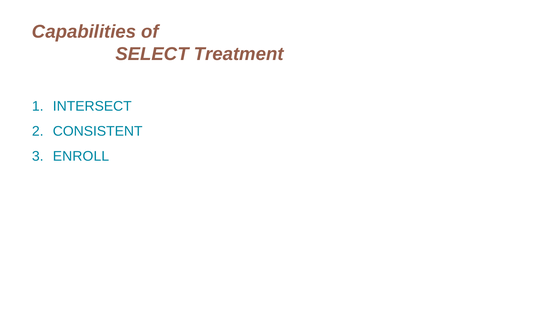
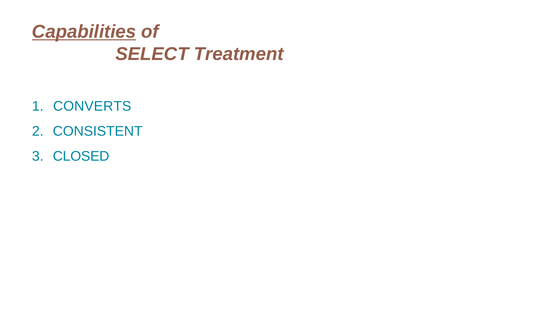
Capabilities underline: none -> present
INTERSECT: INTERSECT -> CONVERTS
ENROLL: ENROLL -> CLOSED
